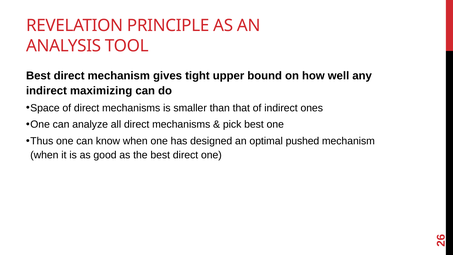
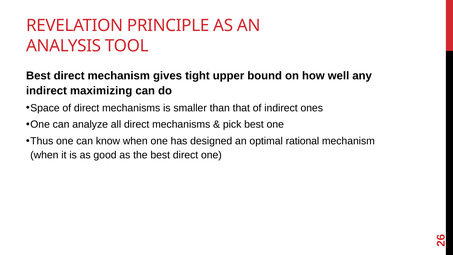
pushed: pushed -> rational
